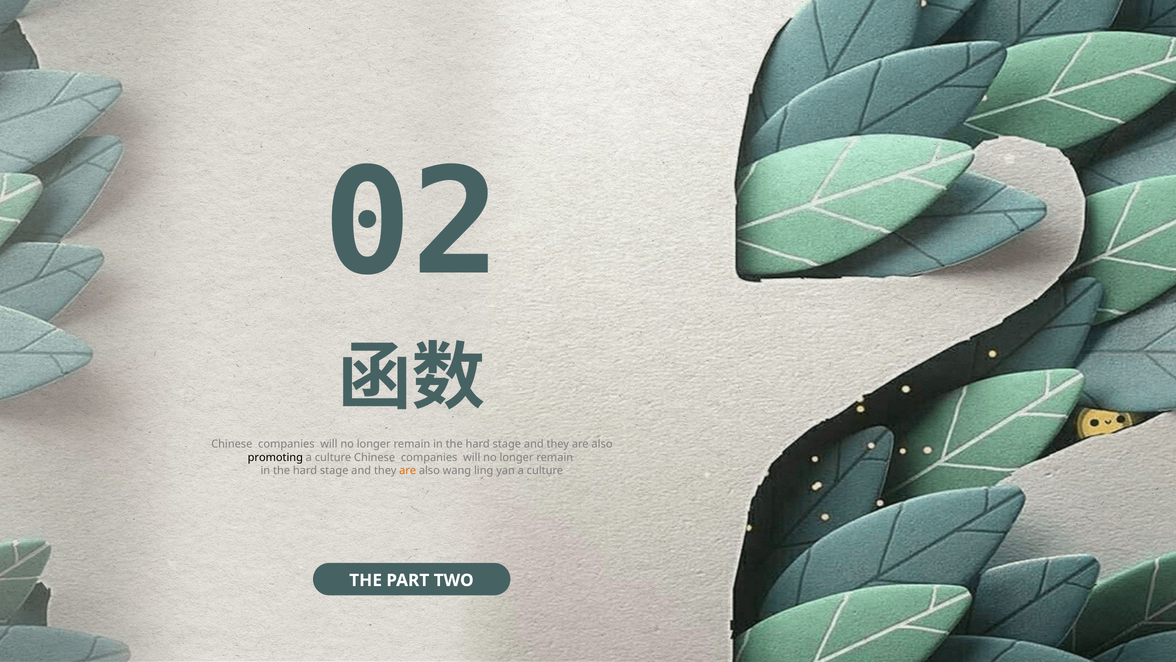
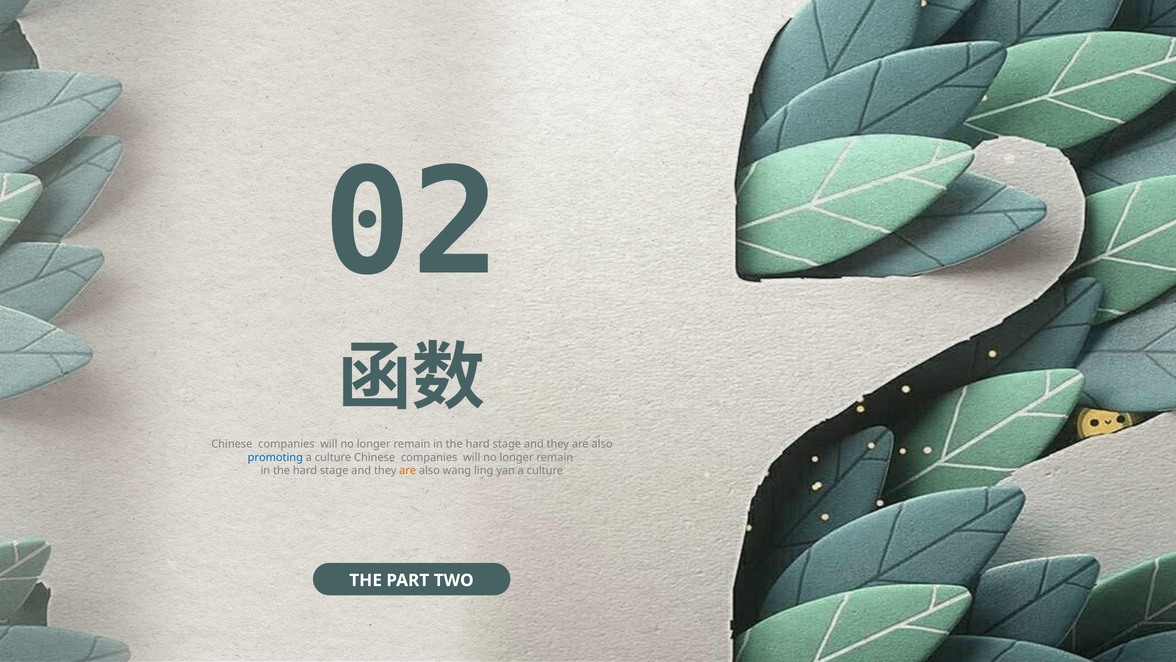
promoting colour: black -> blue
